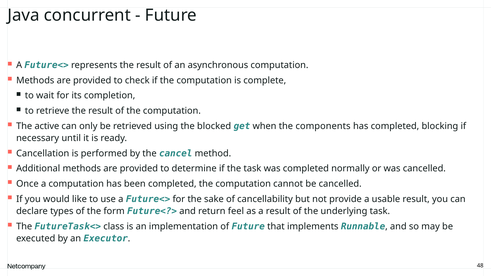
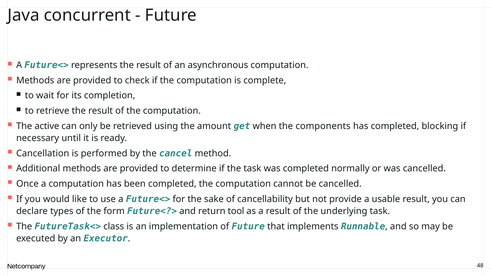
blocked: blocked -> amount
feel: feel -> tool
